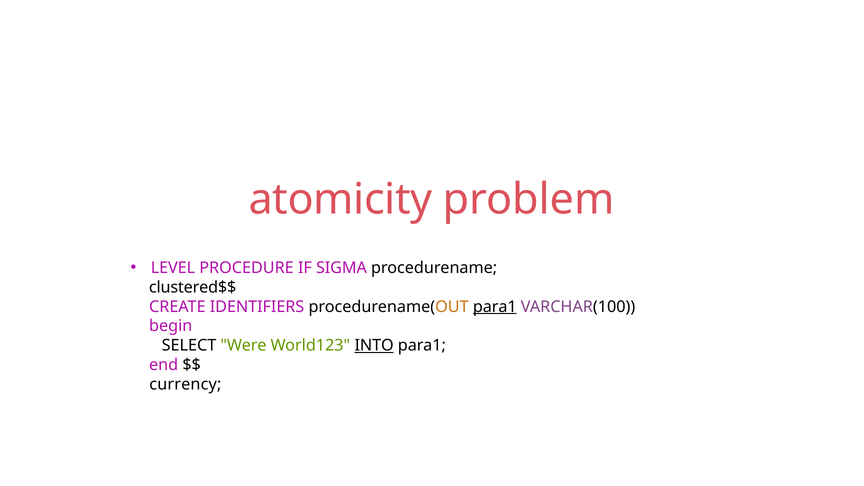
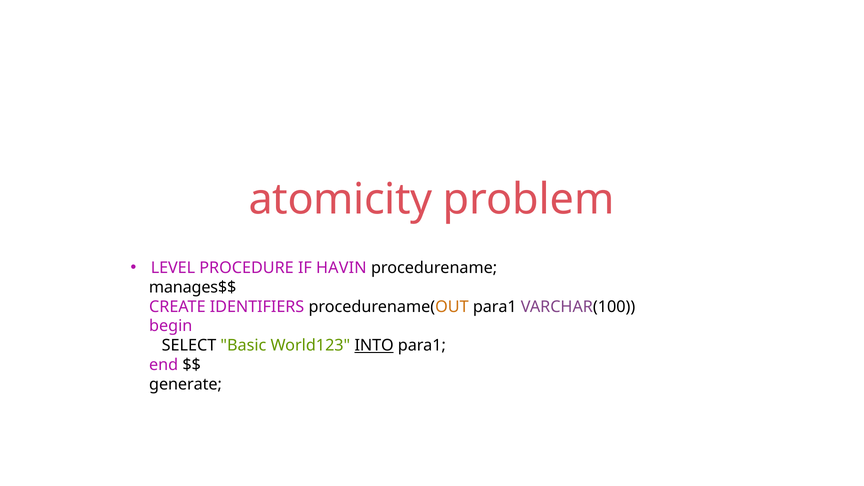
SIGMA: SIGMA -> HAVIN
clustered$$: clustered$$ -> manages$$
para1 at (495, 307) underline: present -> none
Were: Were -> Basic
currency: currency -> generate
